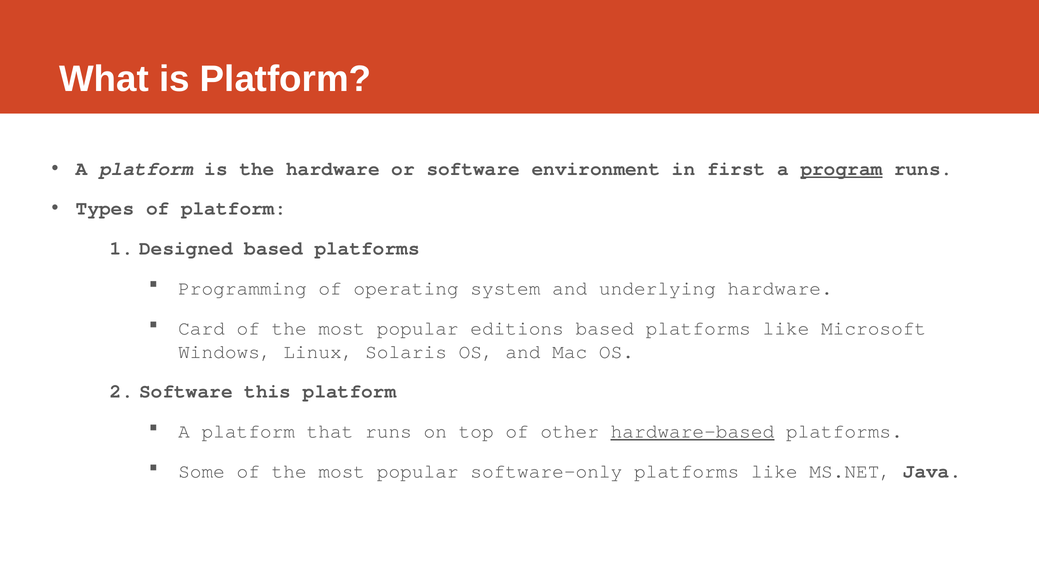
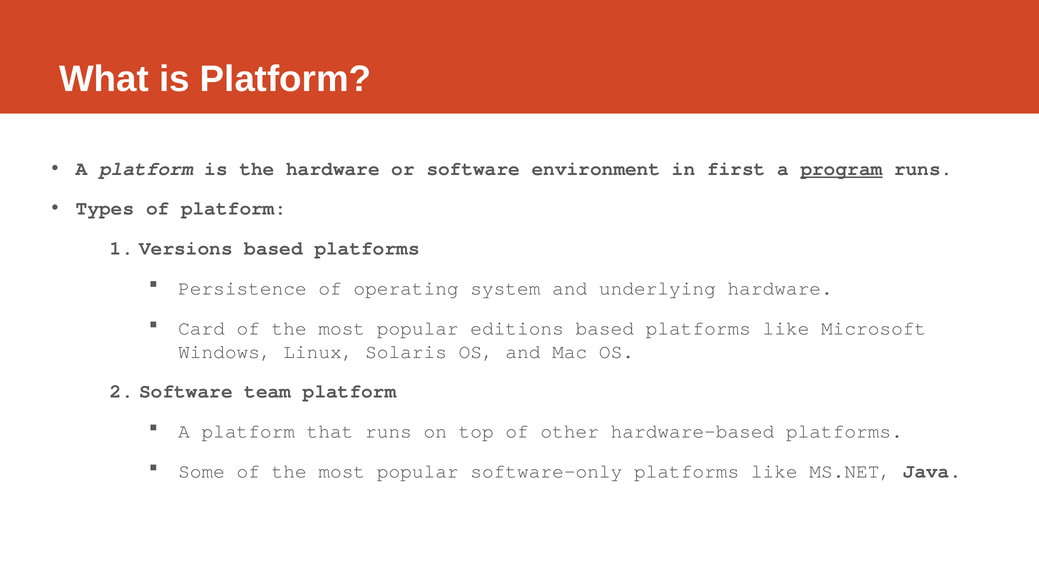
Designed: Designed -> Versions
Programming: Programming -> Persistence
this: this -> team
hardware-based underline: present -> none
